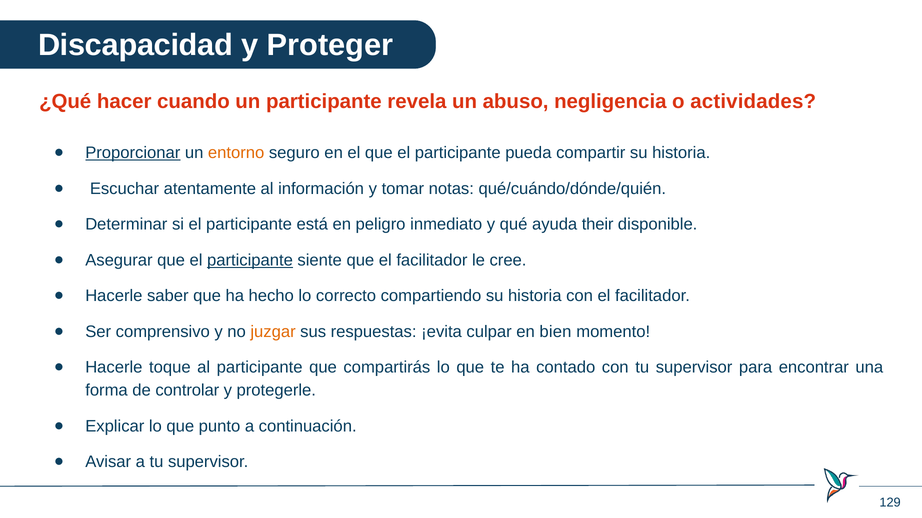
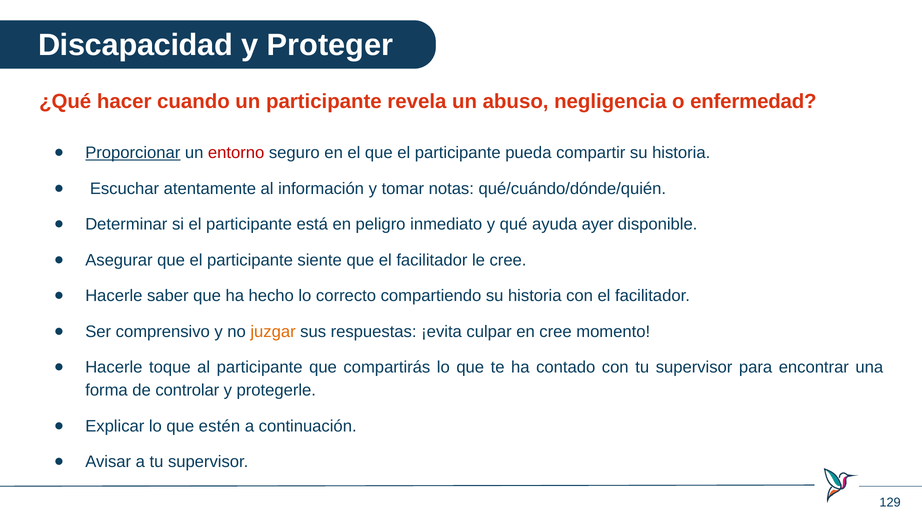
actividades: actividades -> enfermedad
entorno colour: orange -> red
their: their -> ayer
participante at (250, 261) underline: present -> none
en bien: bien -> cree
punto: punto -> estén
